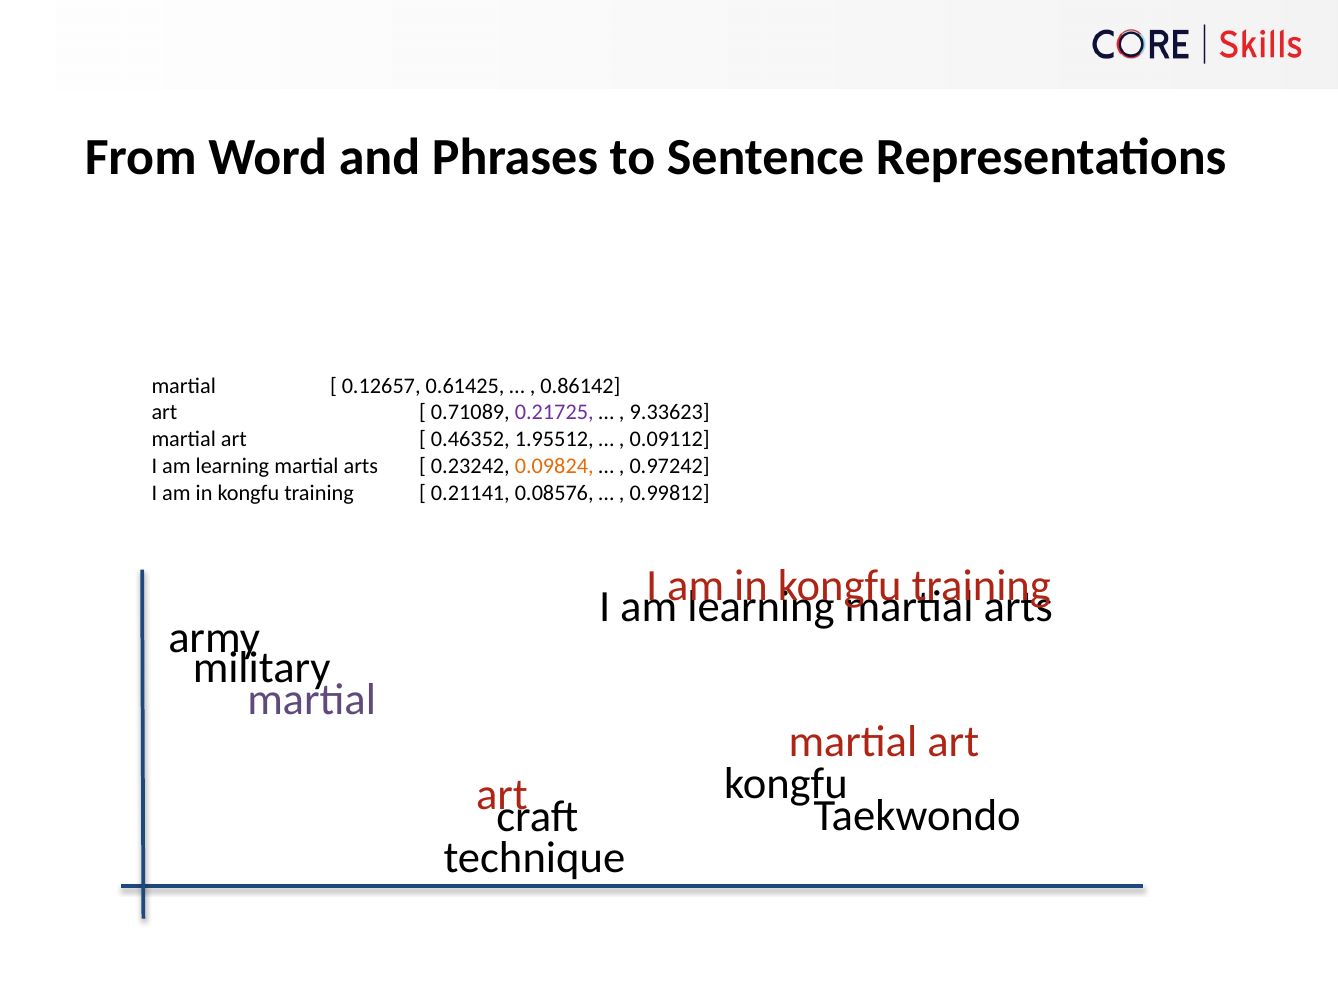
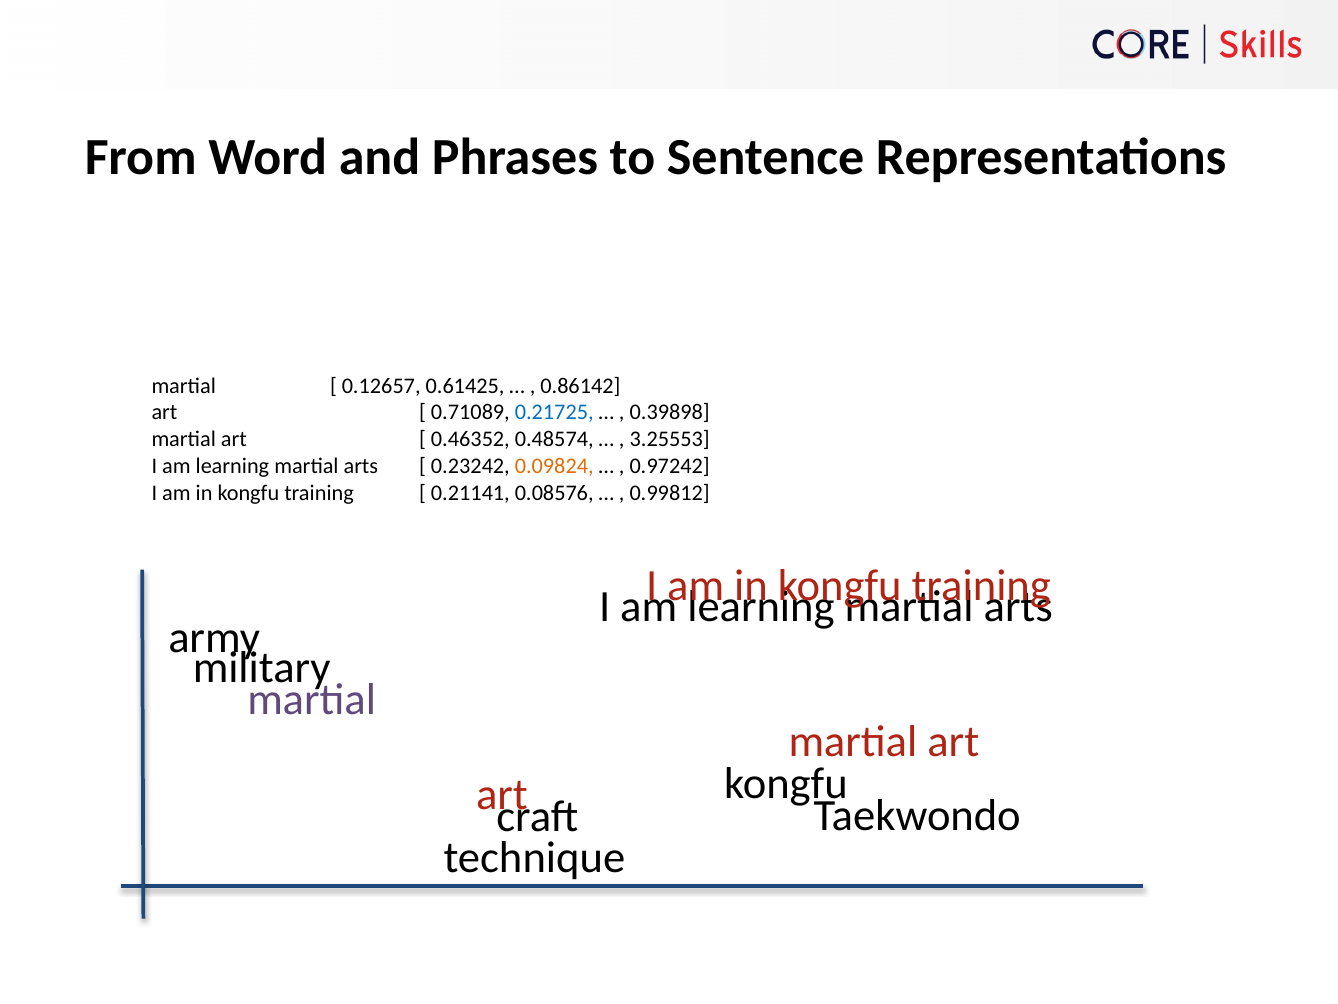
0.21725 colour: purple -> blue
9.33623: 9.33623 -> 0.39898
1.95512: 1.95512 -> 0.48574
0.09112: 0.09112 -> 3.25553
